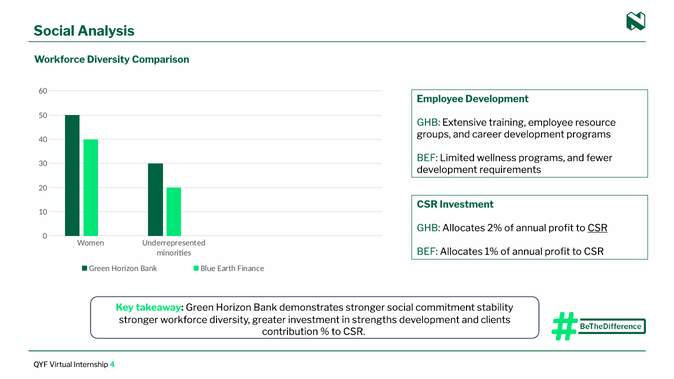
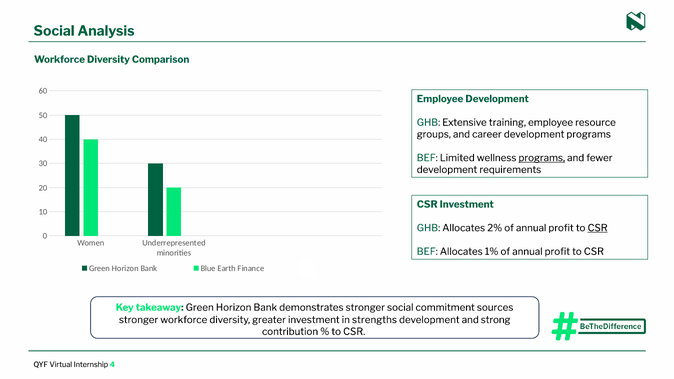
programs at (542, 158) underline: none -> present
stability: stability -> sources
clients: clients -> strong
